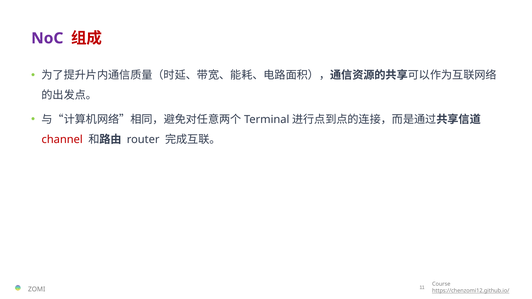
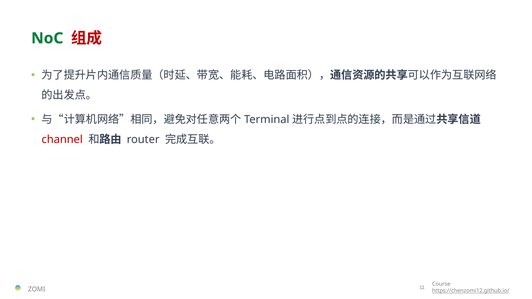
NoC colour: purple -> green
